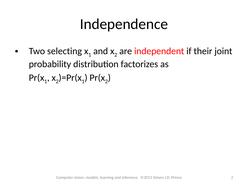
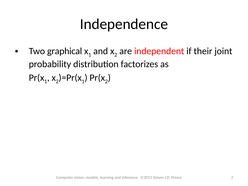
selecting: selecting -> graphical
